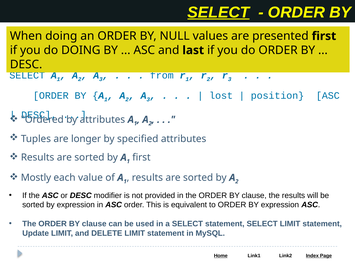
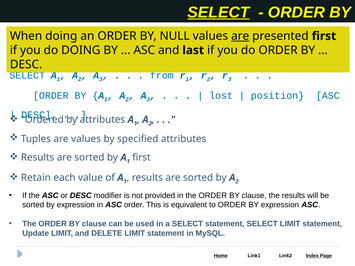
are at (240, 36) underline: none -> present
are longer: longer -> values
Mostly: Mostly -> Retain
